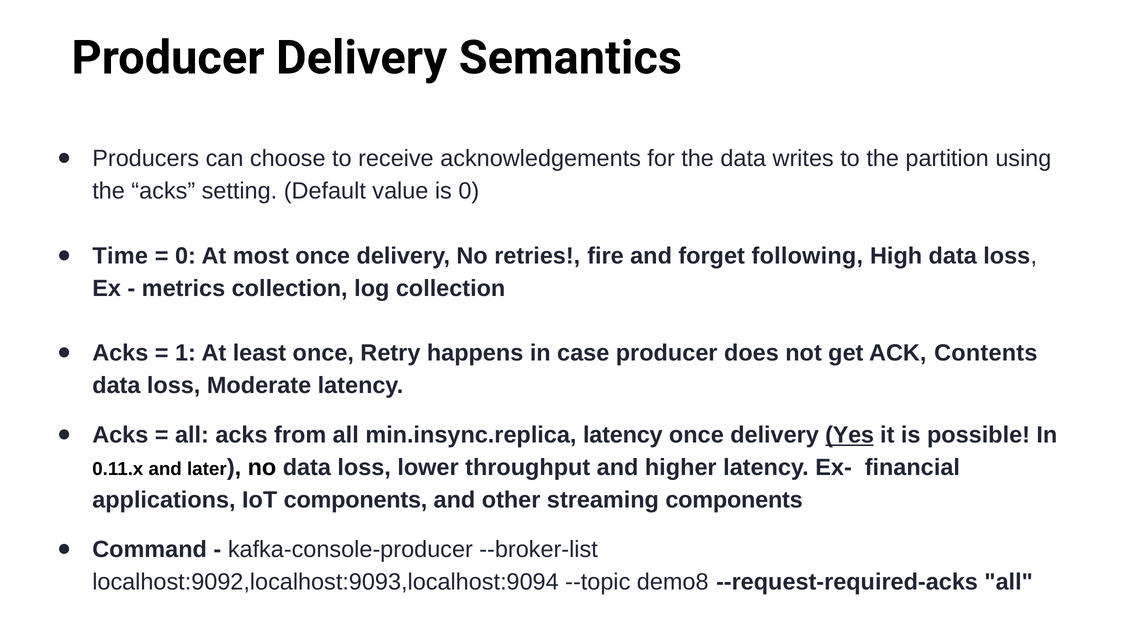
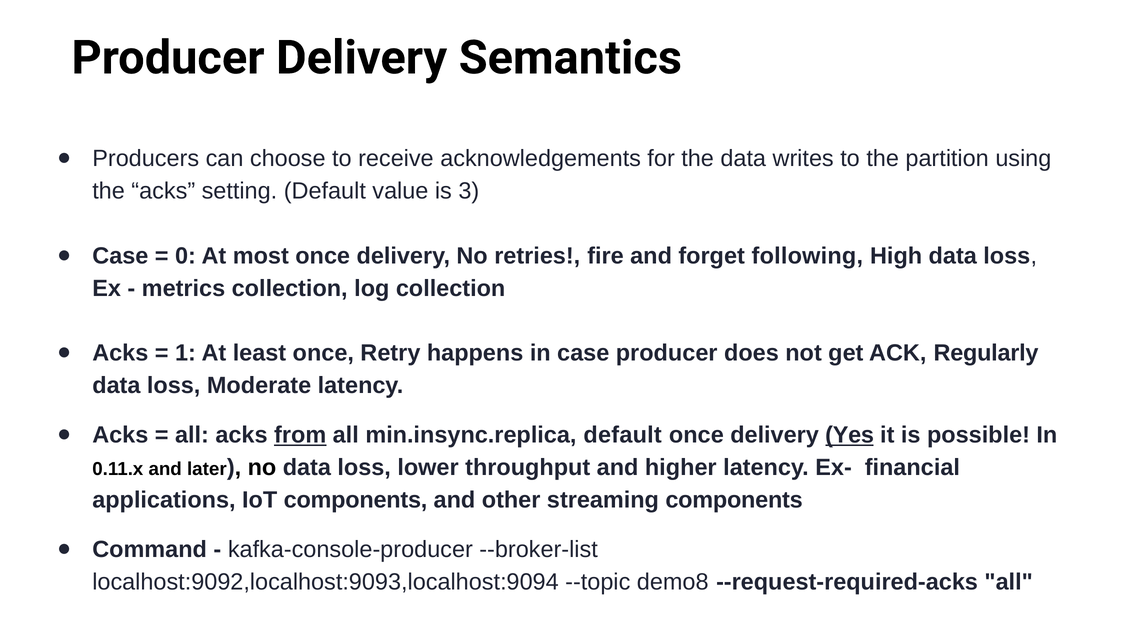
is 0: 0 -> 3
Time at (120, 256): Time -> Case
Contents: Contents -> Regularly
from underline: none -> present
min.insync.replica latency: latency -> default
